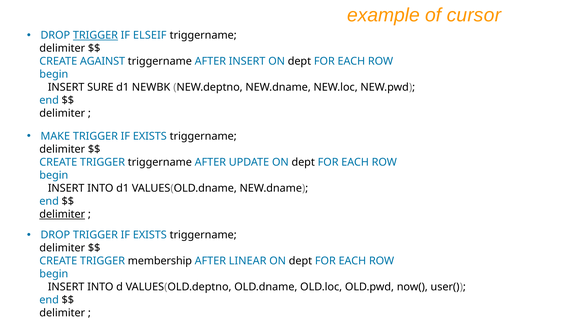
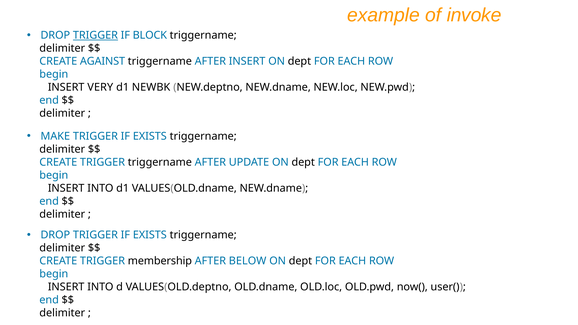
cursor: cursor -> invoke
ELSEIF: ELSEIF -> BLOCK
SURE: SURE -> VERY
delimiter at (62, 214) underline: present -> none
LINEAR: LINEAR -> BELOW
